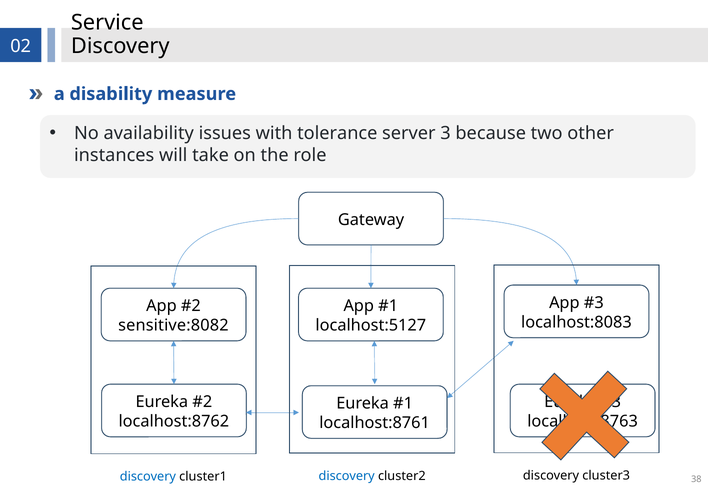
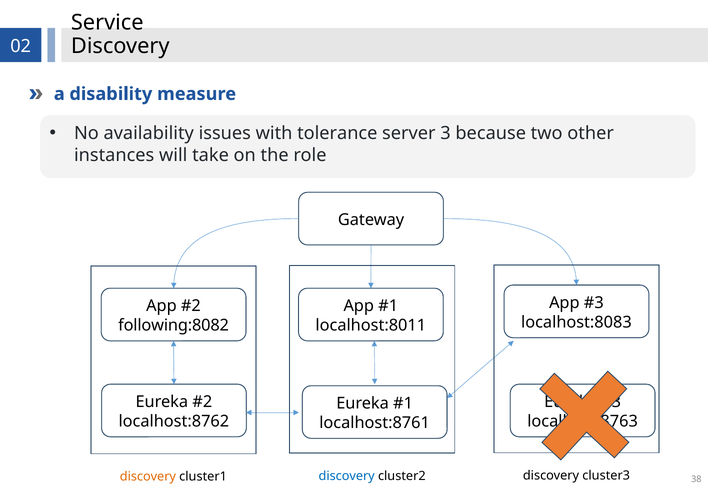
sensitive:8082: sensitive:8082 -> following:8082
localhost:5127: localhost:5127 -> localhost:8011
discovery at (148, 477) colour: blue -> orange
